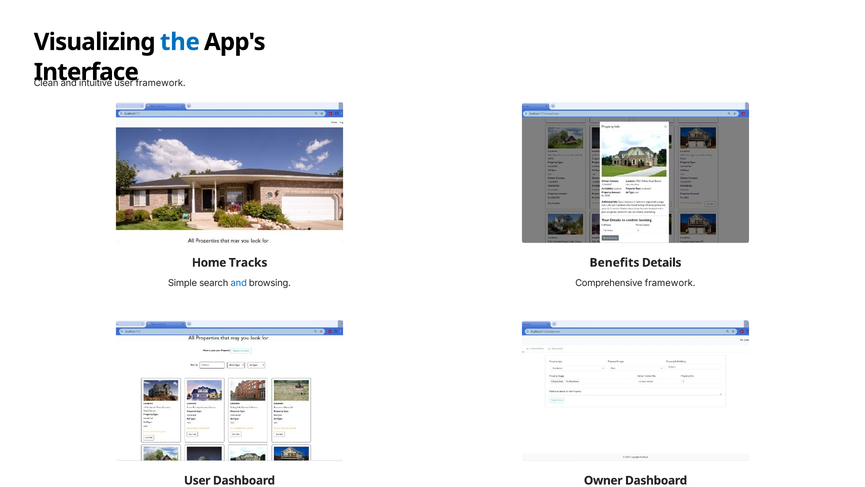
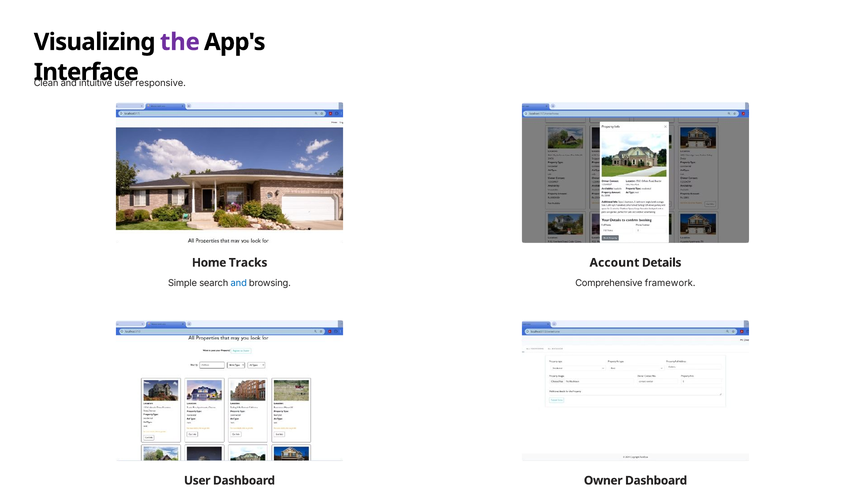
the colour: blue -> purple
framework at (161, 83): framework -> responsive
Benefits: Benefits -> Account
